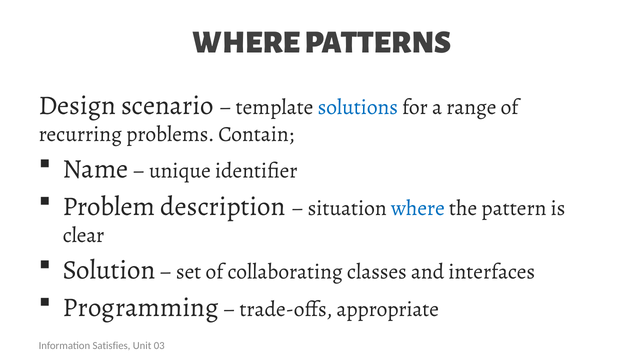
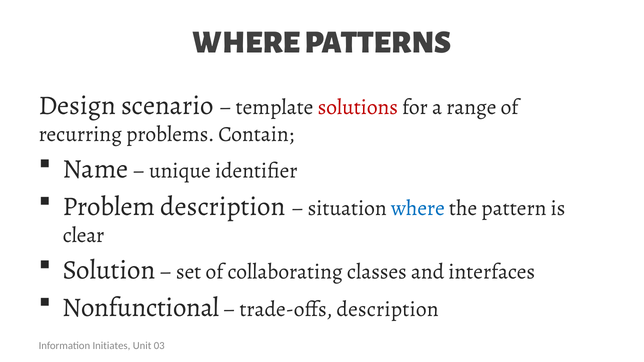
solutions colour: blue -> red
Programming: Programming -> Nonfunctional
trade-offs appropriate: appropriate -> description
Satisfies: Satisfies -> Initiates
